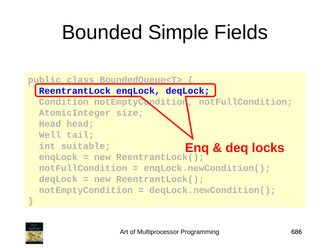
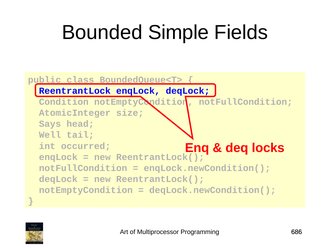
Head at (50, 124): Head -> Says
suitable: suitable -> occurred
